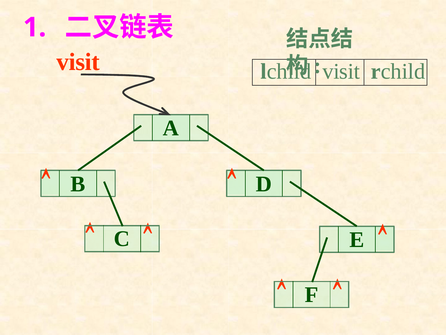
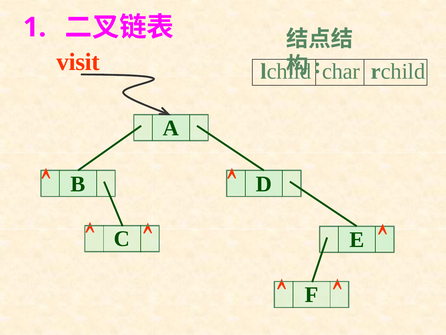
visit at (341, 71): visit -> char
